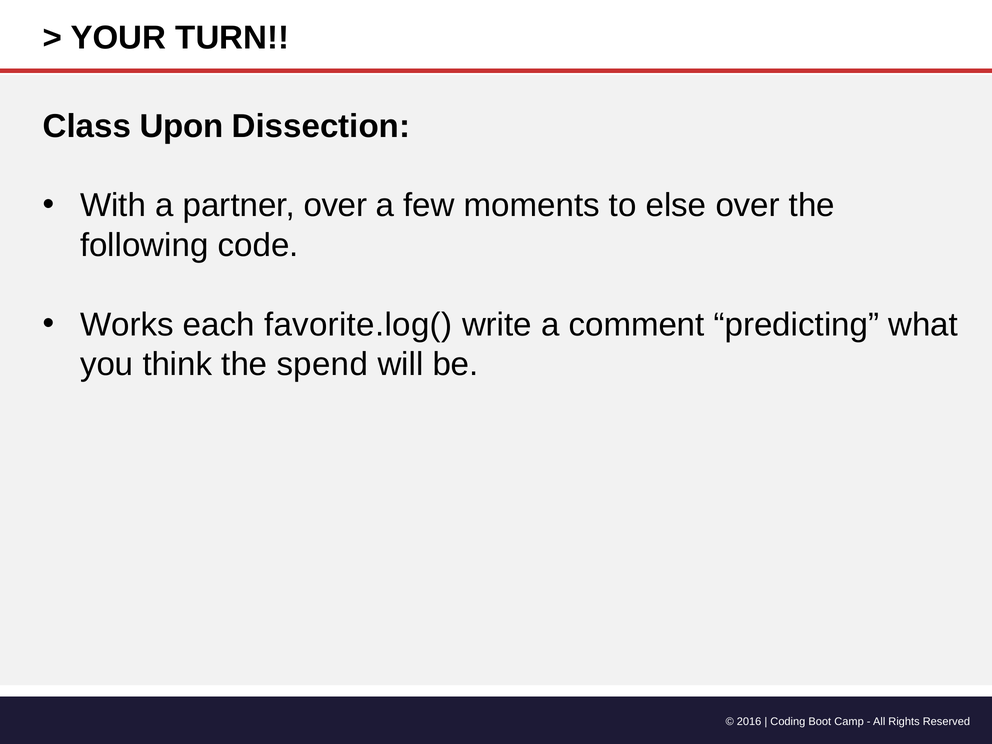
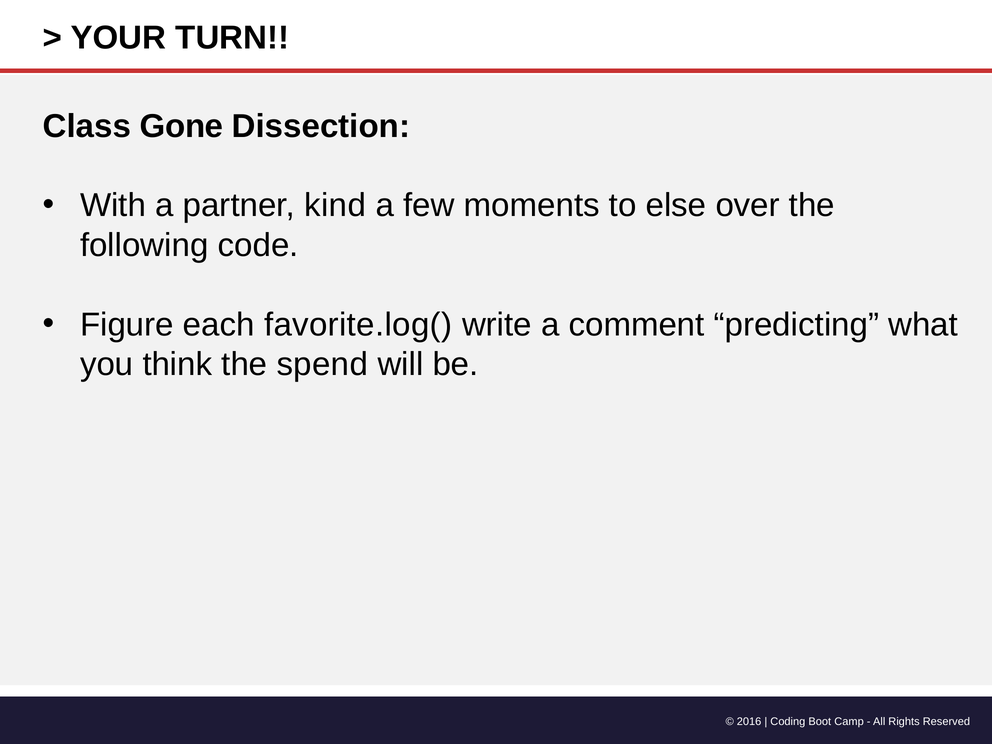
Upon: Upon -> Gone
partner over: over -> kind
Works: Works -> Figure
